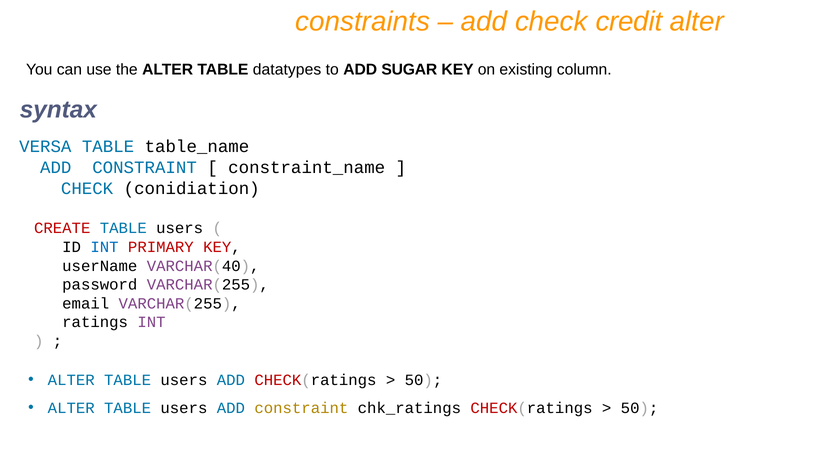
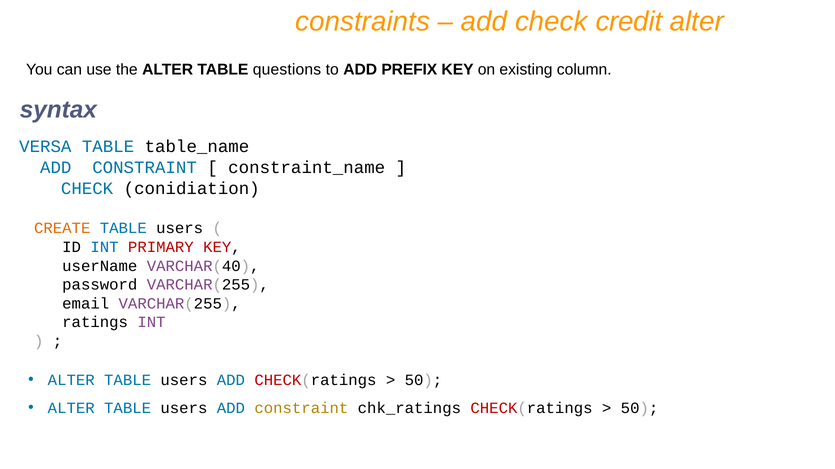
datatypes: datatypes -> questions
SUGAR: SUGAR -> PREFIX
CREATE colour: red -> orange
